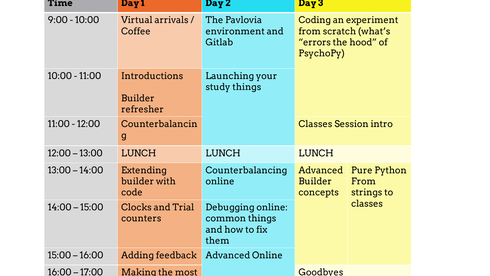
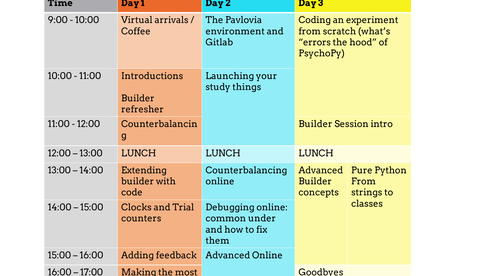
Classes at (315, 124): Classes -> Builder
common things: things -> under
